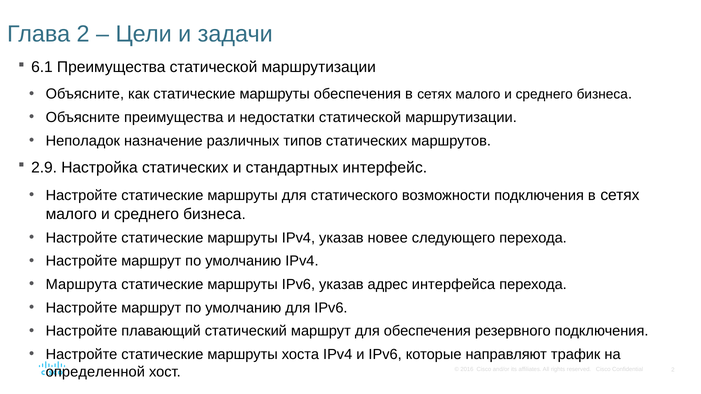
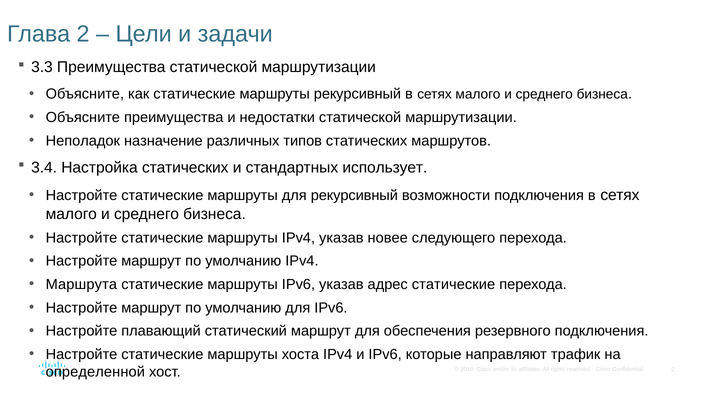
6.1: 6.1 -> 3.3
маршруты обеспечения: обеспечения -> рекурсивный
2.9: 2.9 -> 3.4
интерфейс: интерфейс -> использует
для статического: статического -> рекурсивный
адрес интерфейса: интерфейса -> статические
